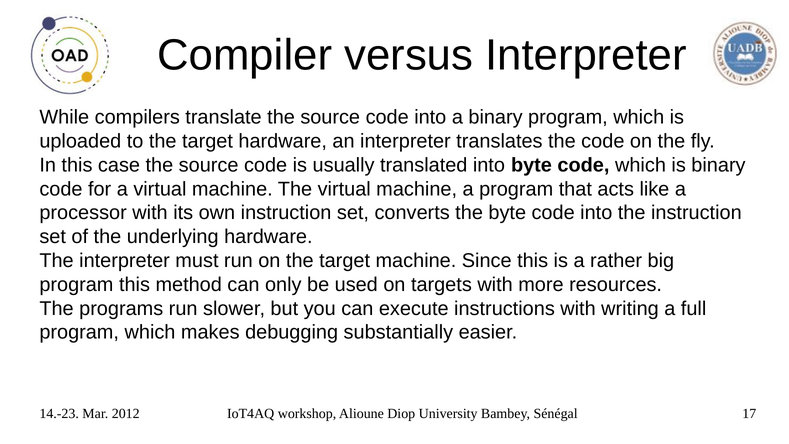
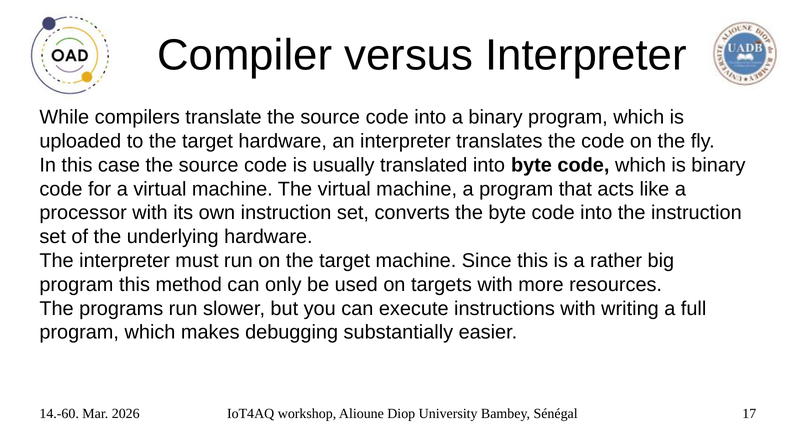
14.-23: 14.-23 -> 14.-60
2012: 2012 -> 2026
